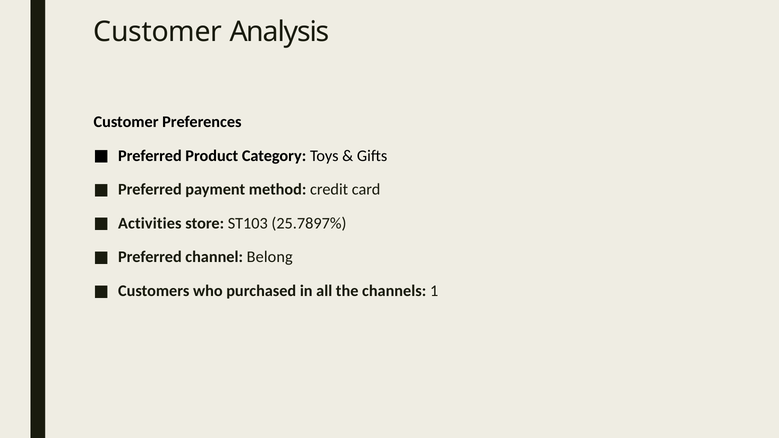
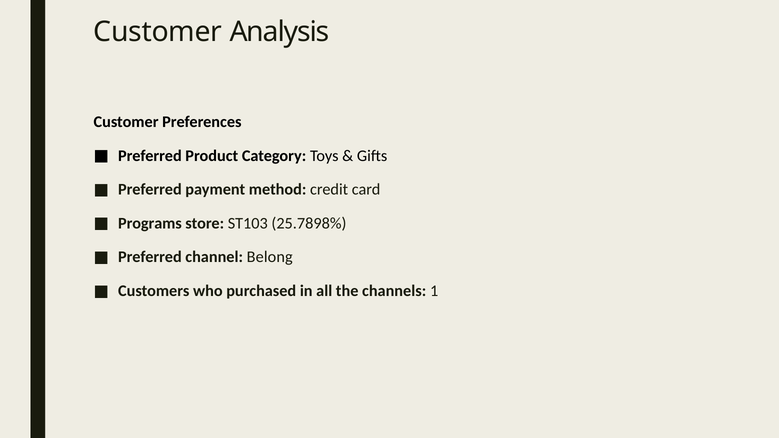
Activities: Activities -> Programs
25.7897%: 25.7897% -> 25.7898%
